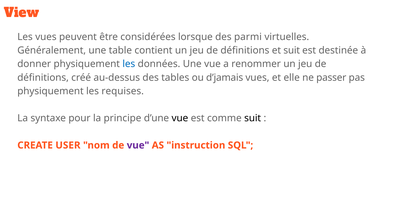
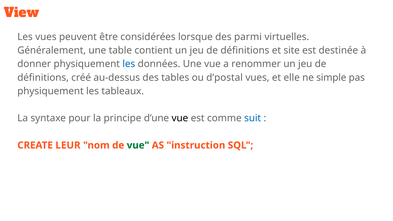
et suit: suit -> site
d’jamais: d’jamais -> d’postal
passer: passer -> simple
requises: requises -> tableaux
suit at (253, 118) colour: black -> blue
USER: USER -> LEUR
vue at (138, 145) colour: purple -> green
